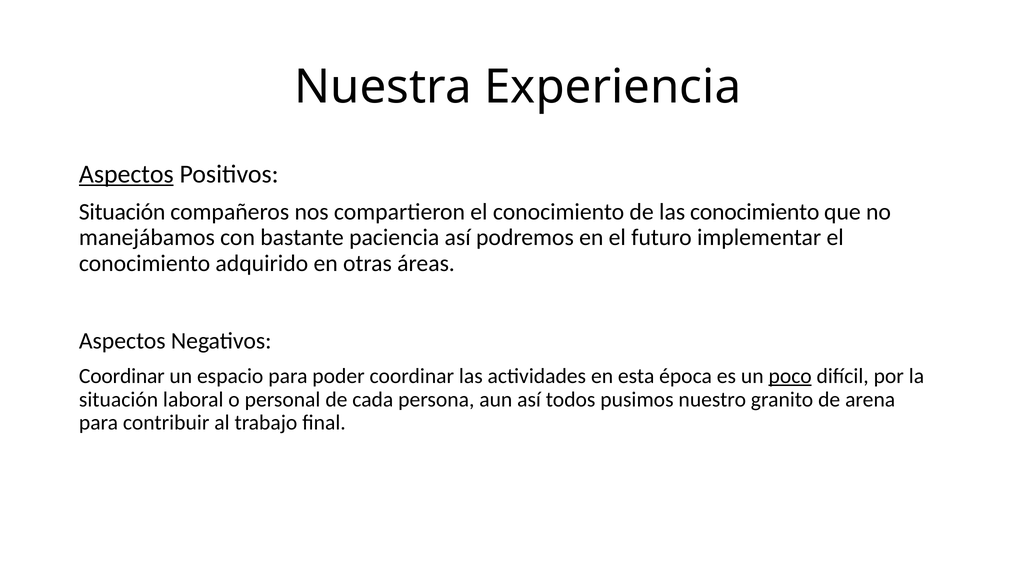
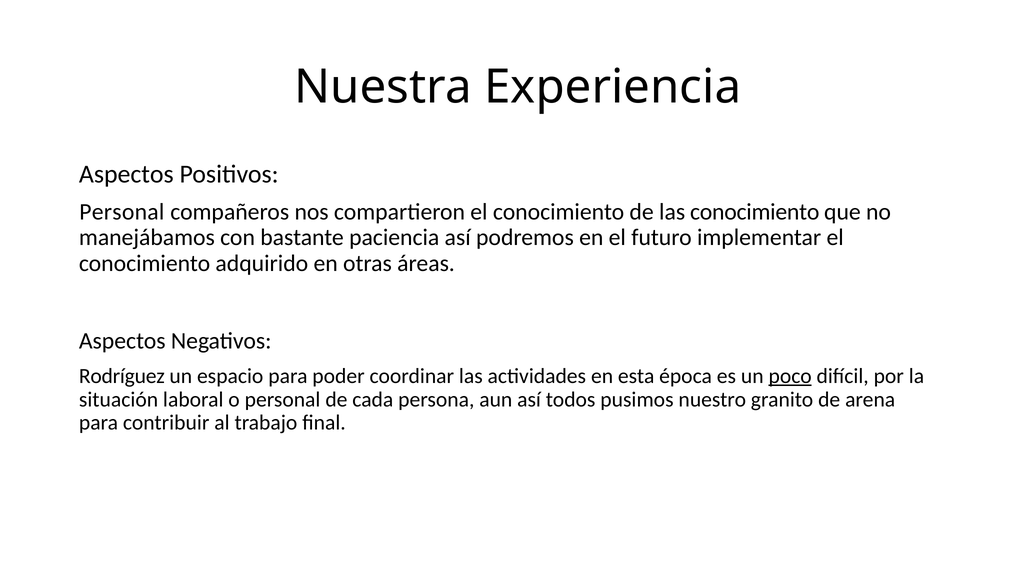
Aspectos at (126, 174) underline: present -> none
Situación at (122, 212): Situación -> Personal
Coordinar at (122, 376): Coordinar -> Rodríguez
